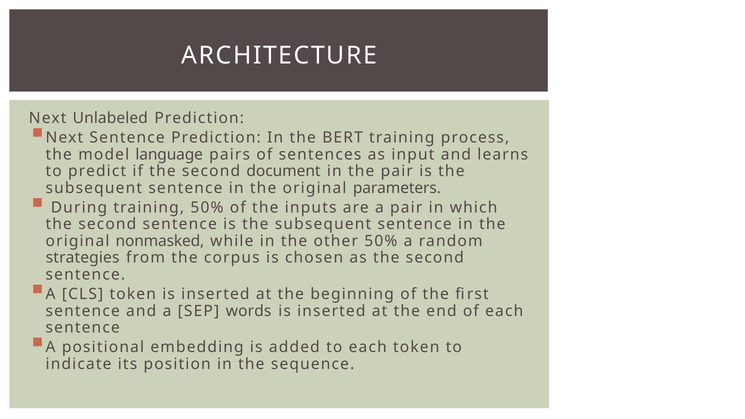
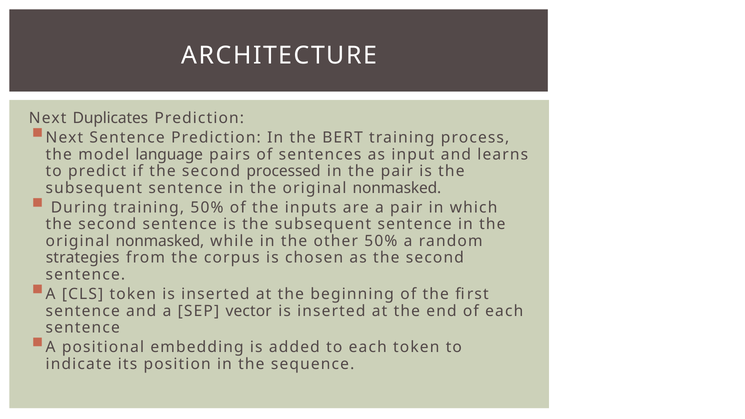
Unlabeled: Unlabeled -> Duplicates
document: document -> processed
parameters at (397, 188): parameters -> nonmasked
words: words -> vector
